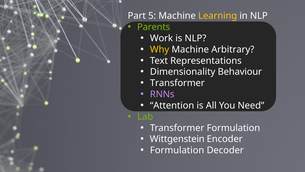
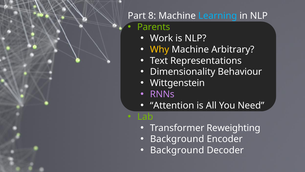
5: 5 -> 8
Learning colour: yellow -> light blue
Transformer at (177, 83): Transformer -> Wittgenstein
Transformer Formulation: Formulation -> Reweighting
Wittgenstein at (177, 139): Wittgenstein -> Background
Formulation at (177, 150): Formulation -> Background
